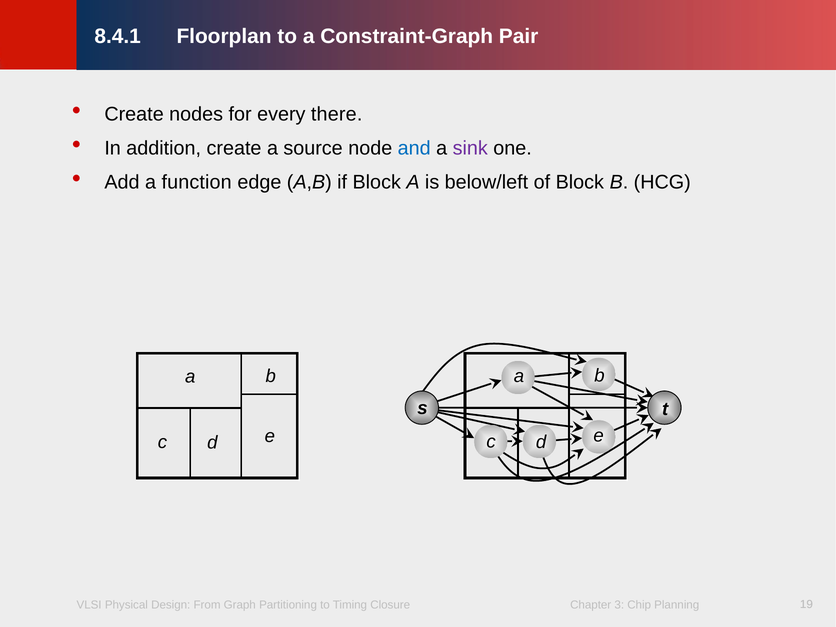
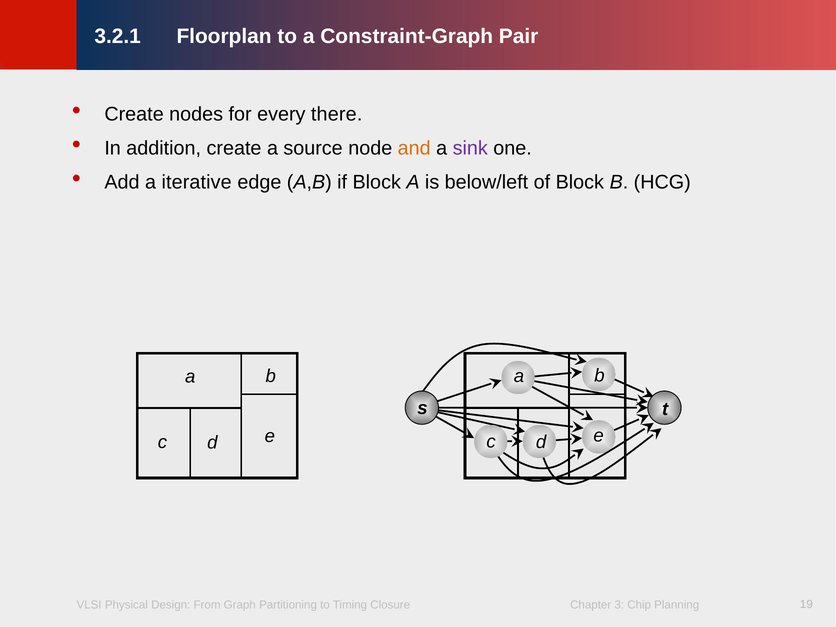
8.4.1: 8.4.1 -> 3.2.1
and colour: blue -> orange
function: function -> iterative
